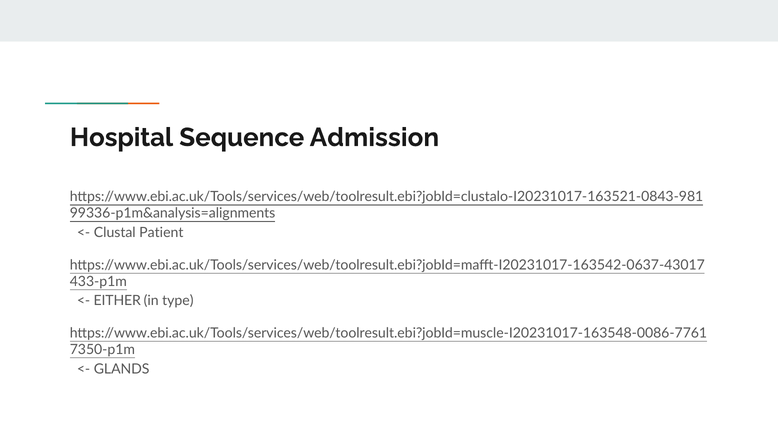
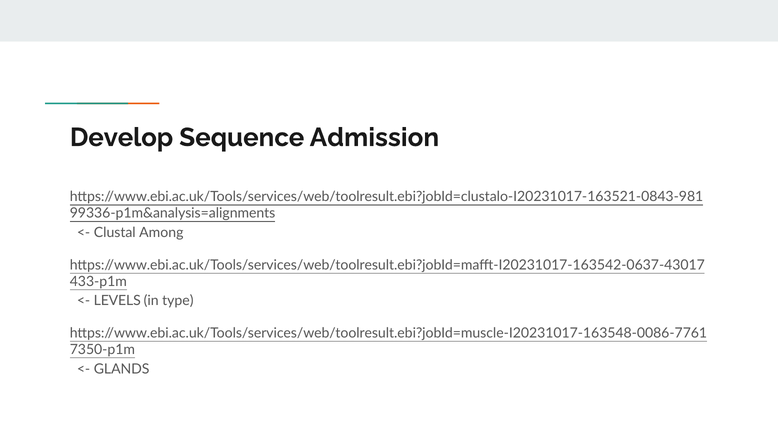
Hospital: Hospital -> Develop
Patient: Patient -> Among
EITHER: EITHER -> LEVELS
